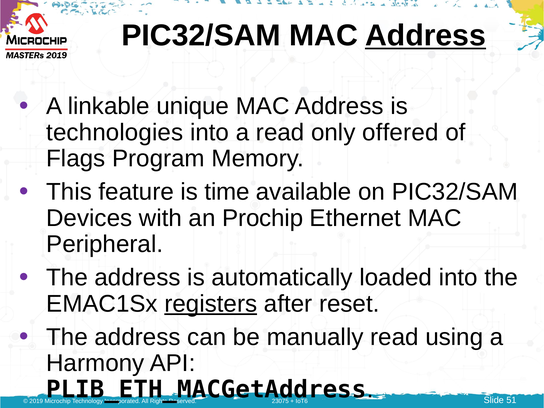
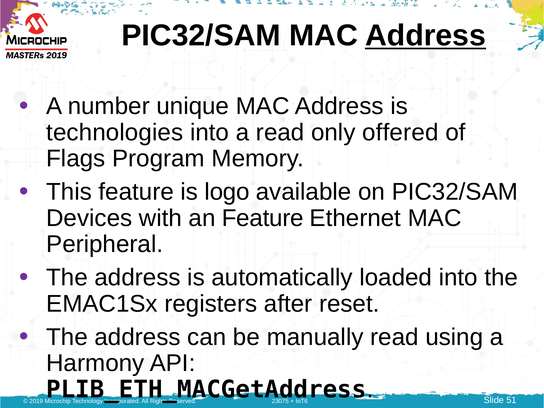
linkable: linkable -> number
time: time -> logo
an Prochip: Prochip -> Feature
registers underline: present -> none
